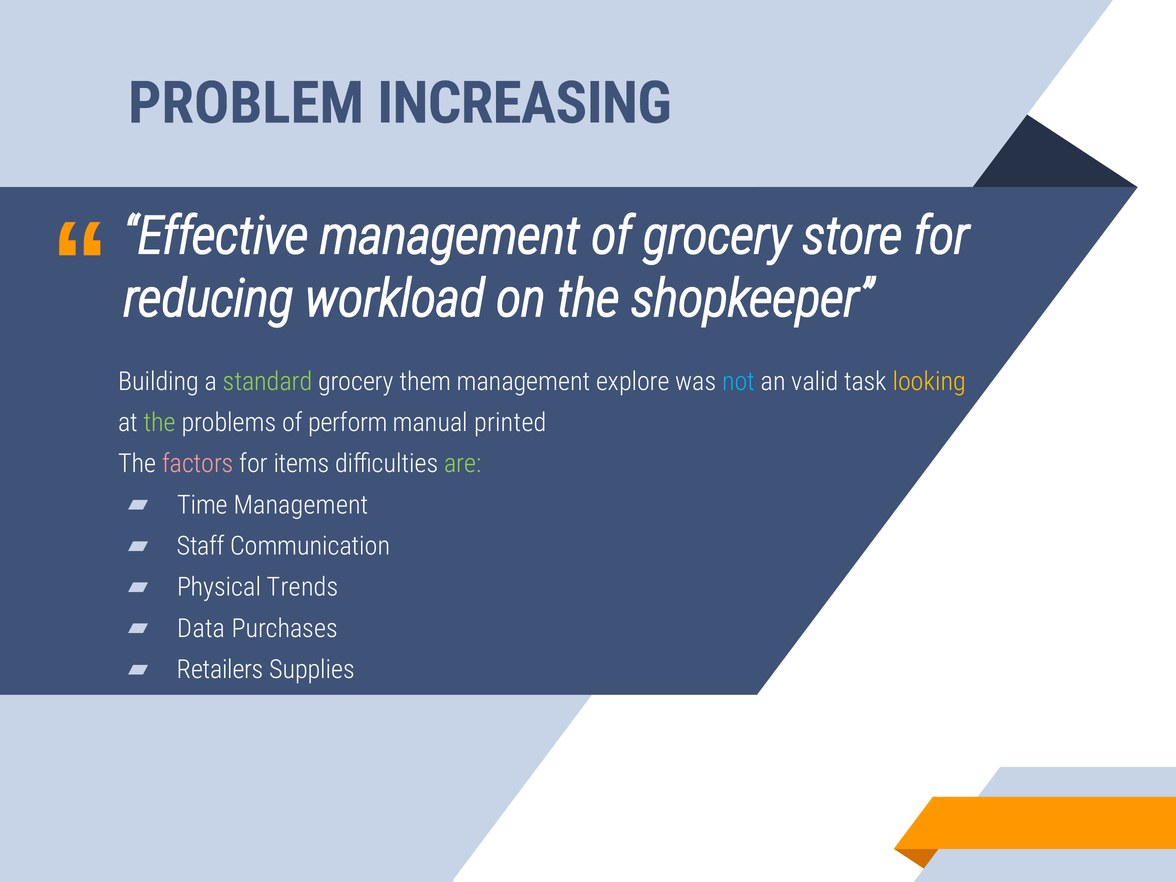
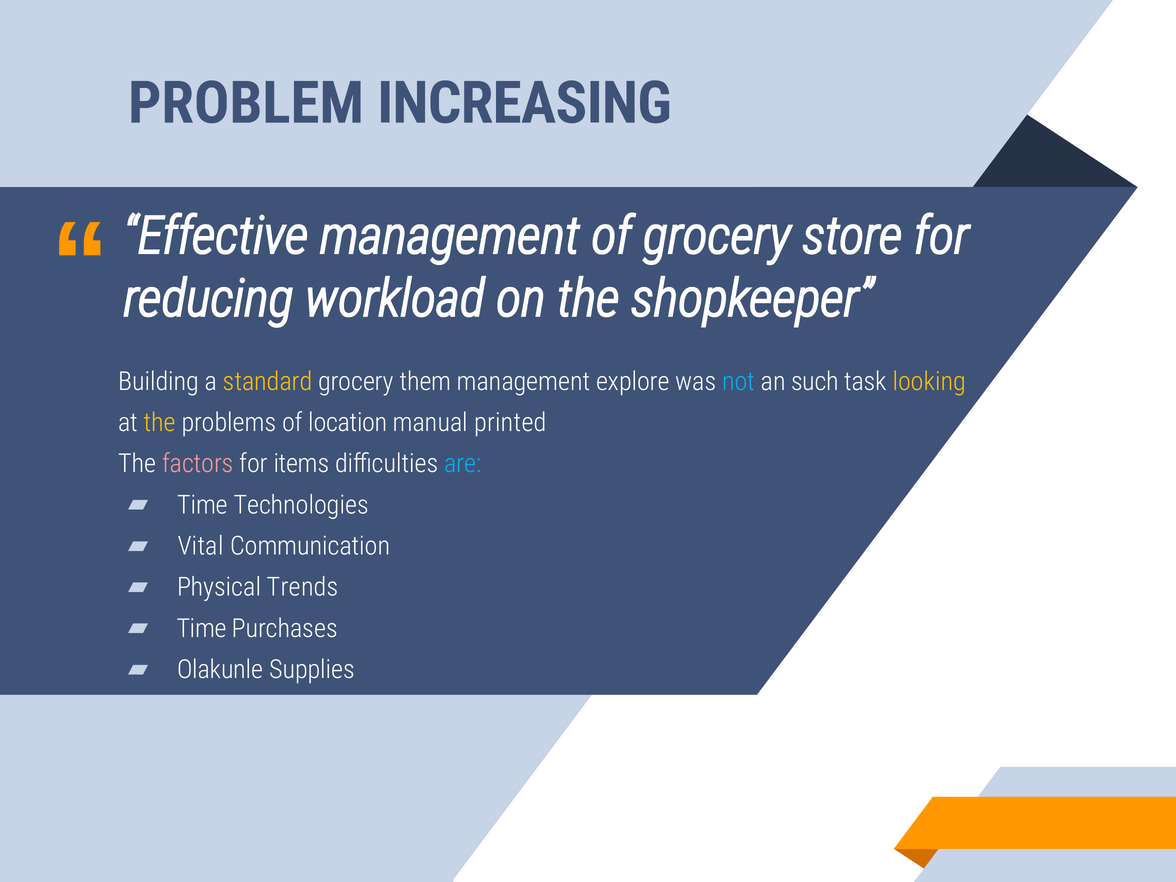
standard colour: light green -> yellow
valid: valid -> such
the at (160, 423) colour: light green -> yellow
perform: perform -> location
are colour: light green -> light blue
Time Management: Management -> Technologies
Staff: Staff -> Vital
Data at (201, 628): Data -> Time
Retailers: Retailers -> Olakunle
